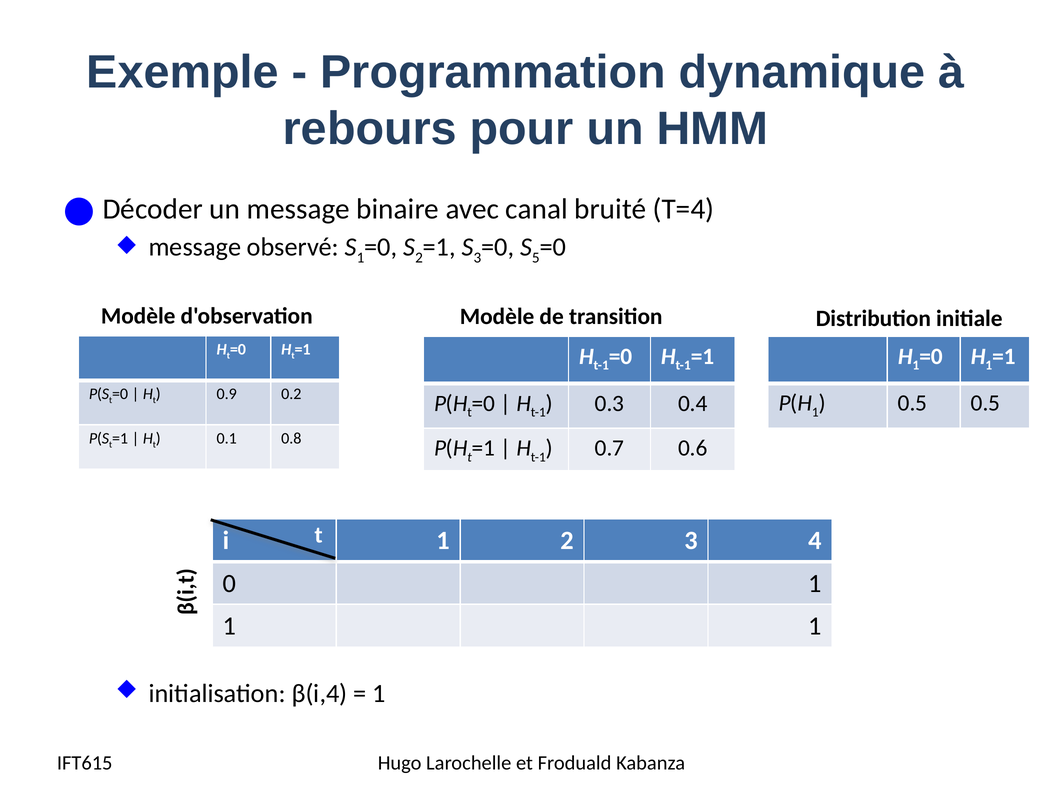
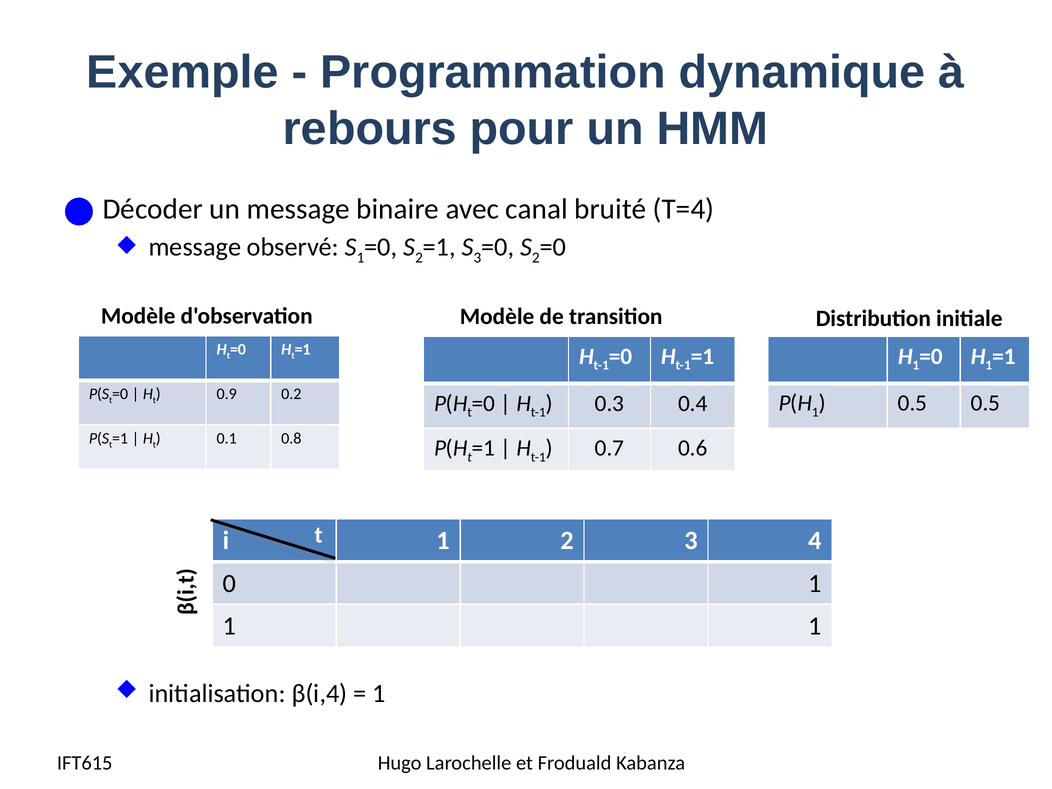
5 at (536, 258): 5 -> 2
